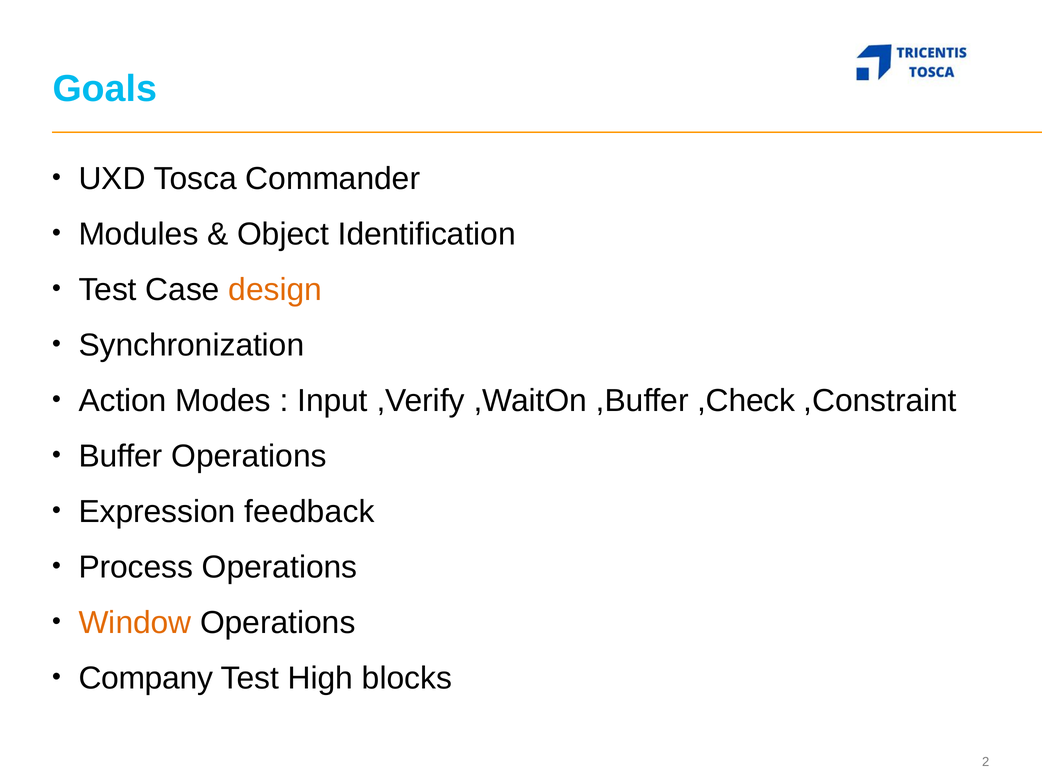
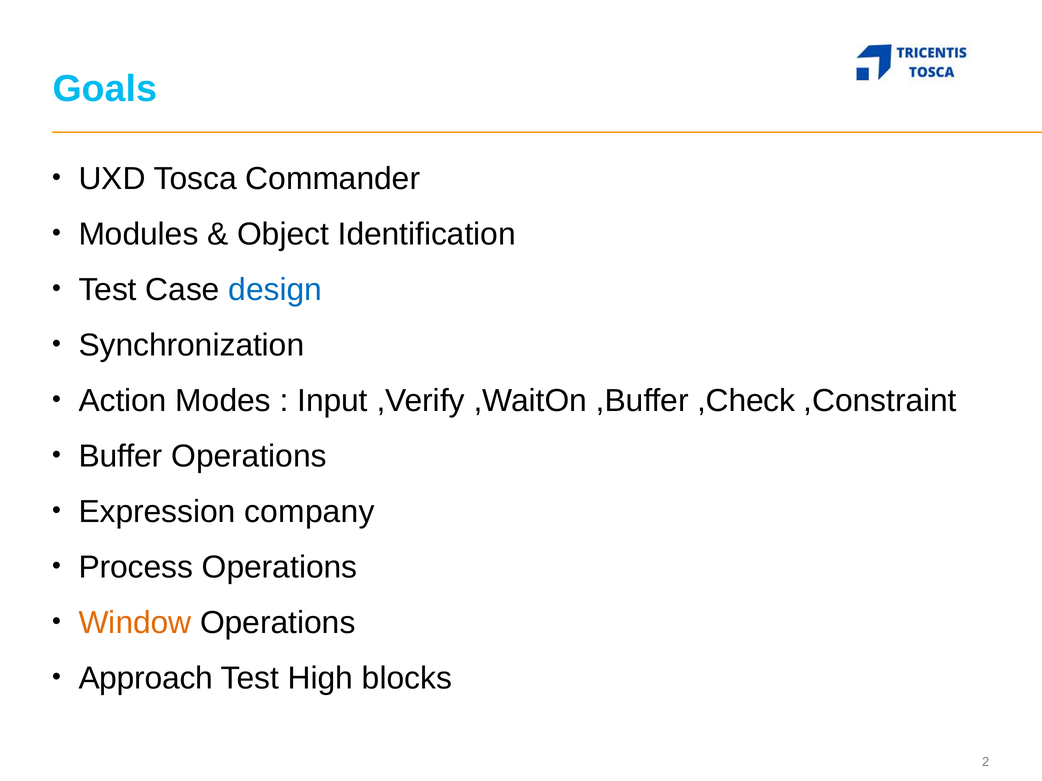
design colour: orange -> blue
feedback: feedback -> company
Company: Company -> Approach
